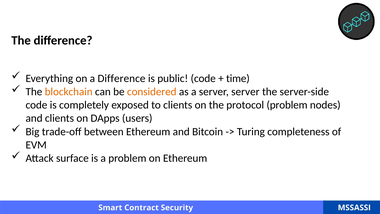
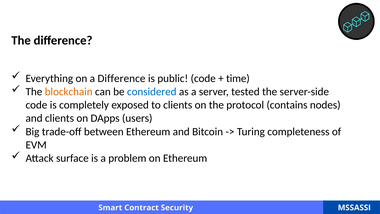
considered colour: orange -> blue
server server: server -> tested
protocol problem: problem -> contains
